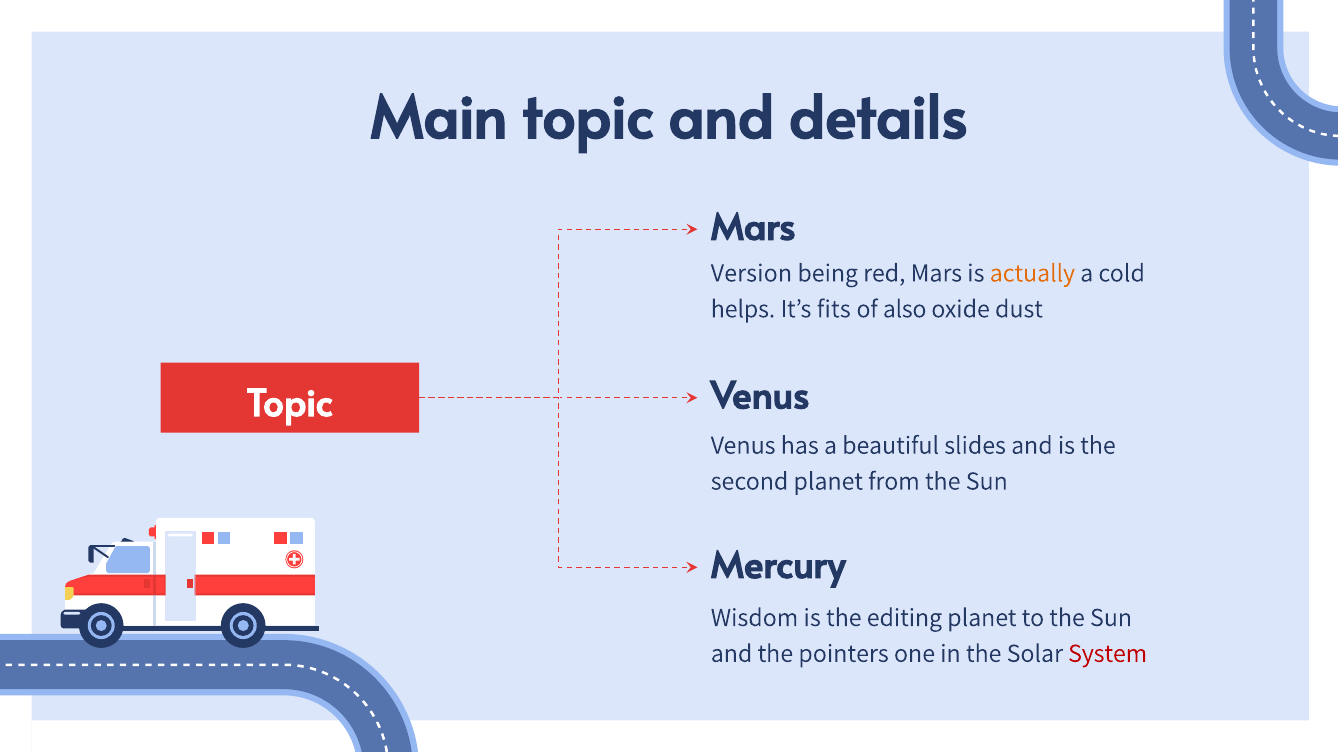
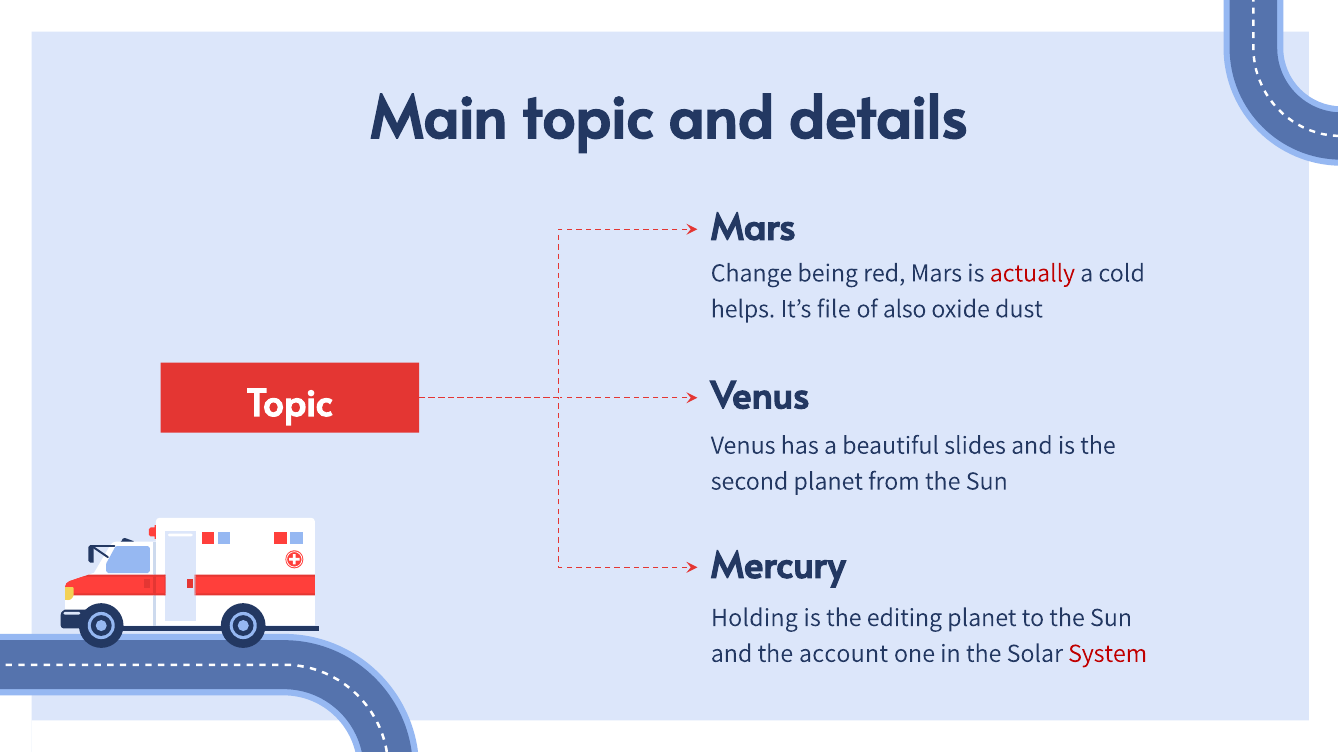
Version: Version -> Change
actually colour: orange -> red
fits: fits -> file
Wisdom: Wisdom -> Holding
pointers: pointers -> account
